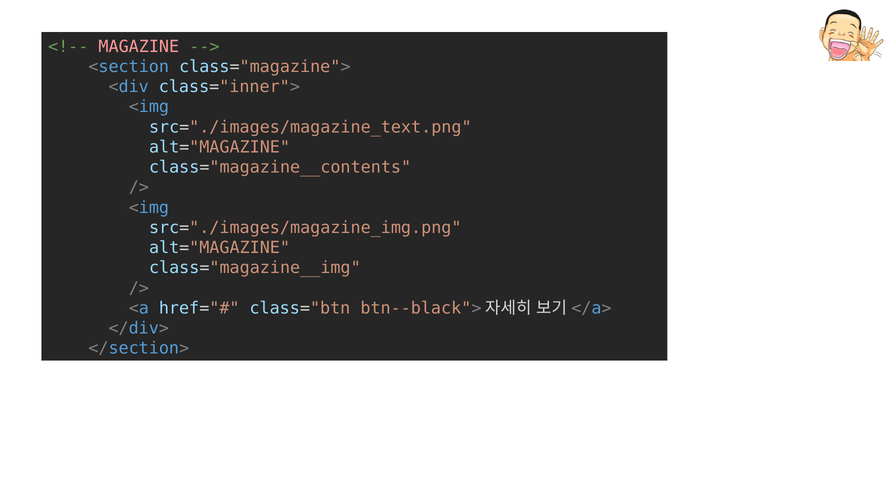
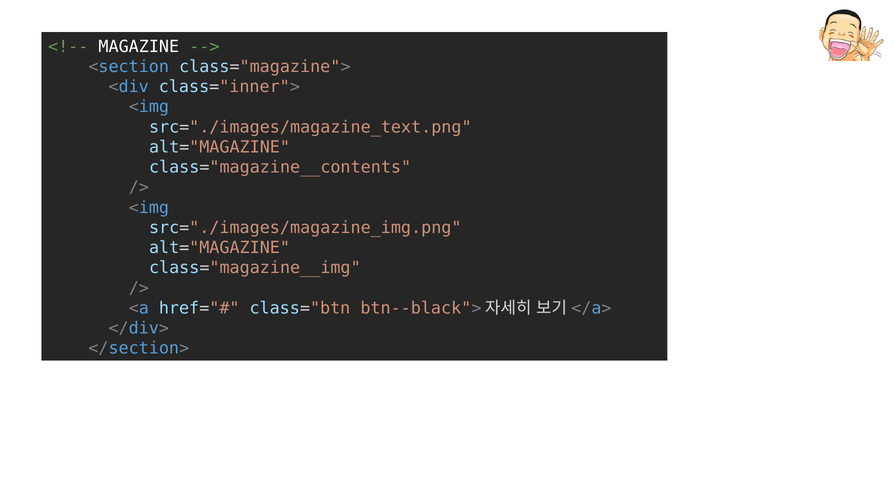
MAGAZINE colour: pink -> white
